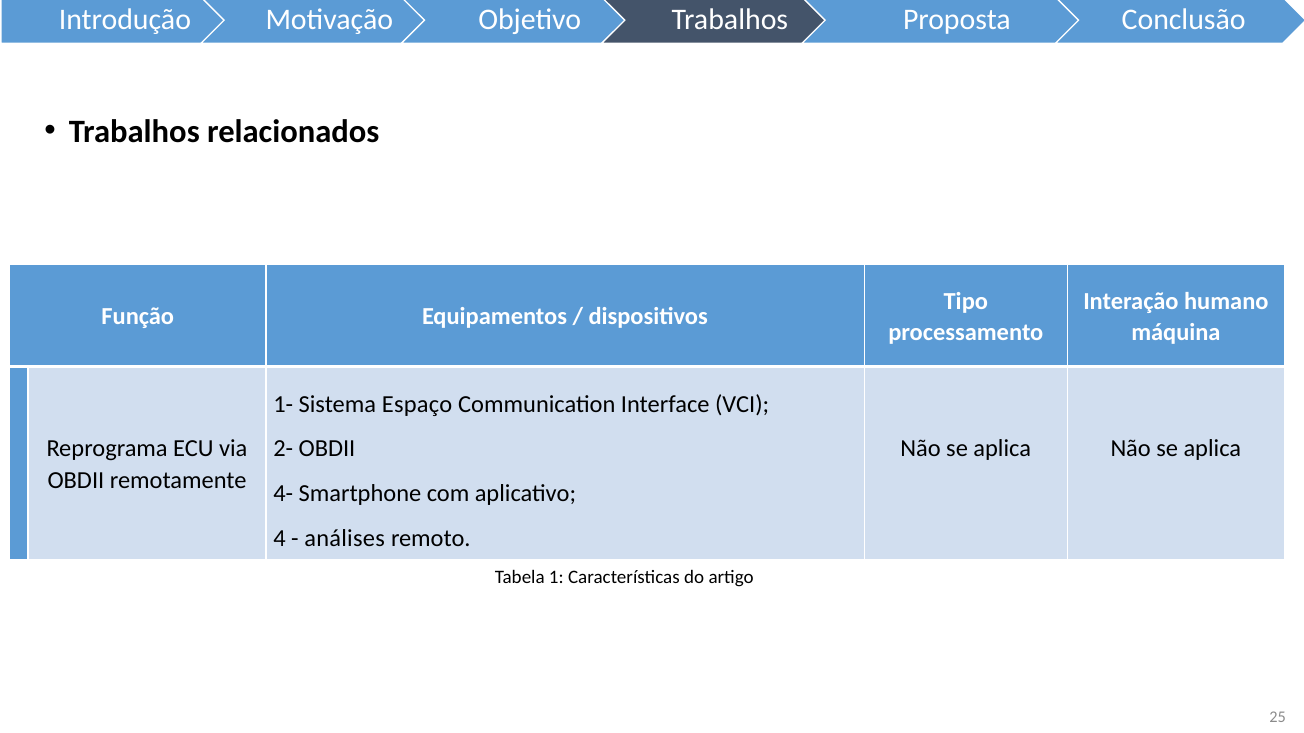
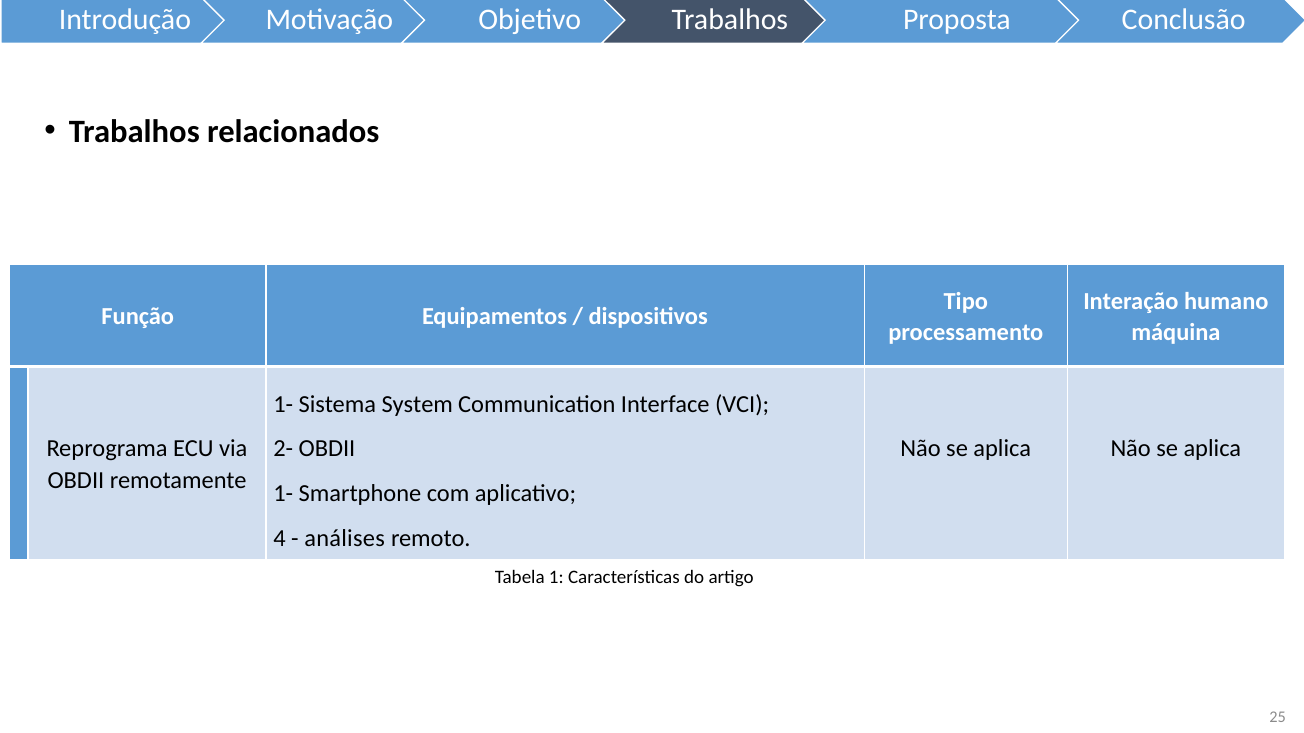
Espaço: Espaço -> System
4- at (283, 494): 4- -> 1-
